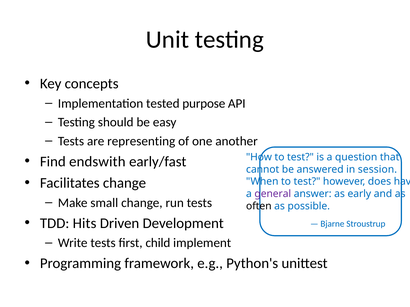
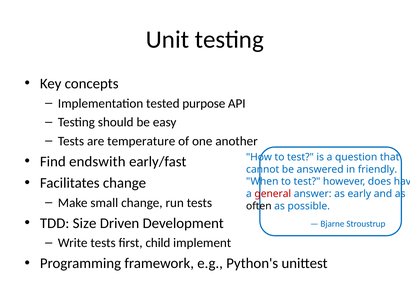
representing: representing -> temperature
session: session -> friendly
general colour: purple -> red
Hits: Hits -> Size
